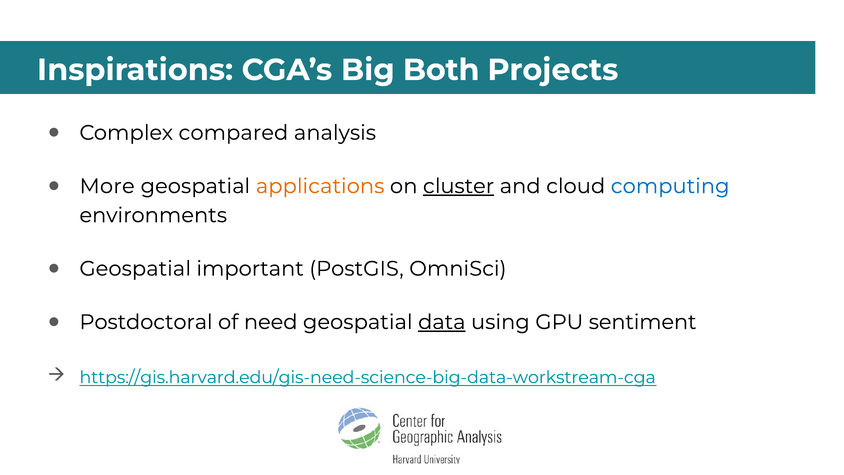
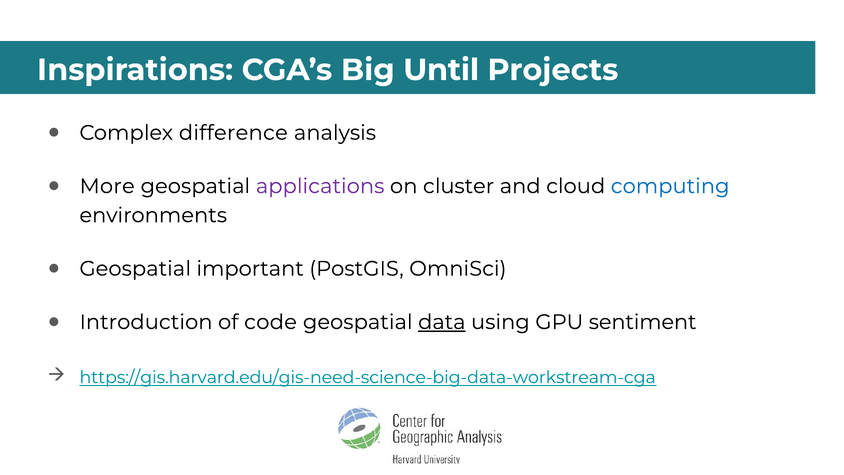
Both: Both -> Until
compared: compared -> difference
applications colour: orange -> purple
cluster underline: present -> none
Postdoctoral: Postdoctoral -> Introduction
need: need -> code
